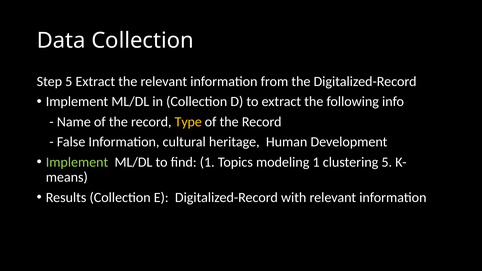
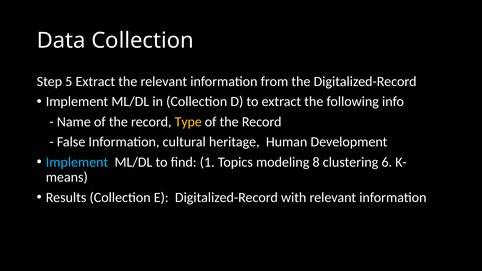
Implement at (77, 162) colour: light green -> light blue
modeling 1: 1 -> 8
clustering 5: 5 -> 6
